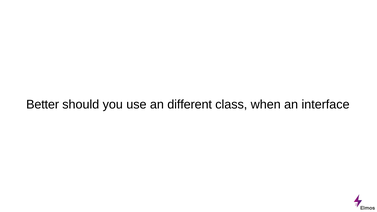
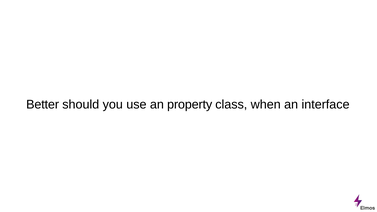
different: different -> property
